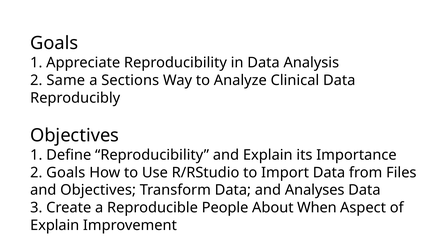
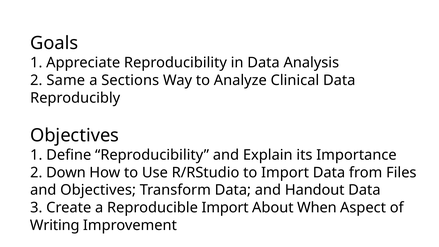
2 Goals: Goals -> Down
Analyses: Analyses -> Handout
Reproducible People: People -> Import
Explain at (55, 225): Explain -> Writing
